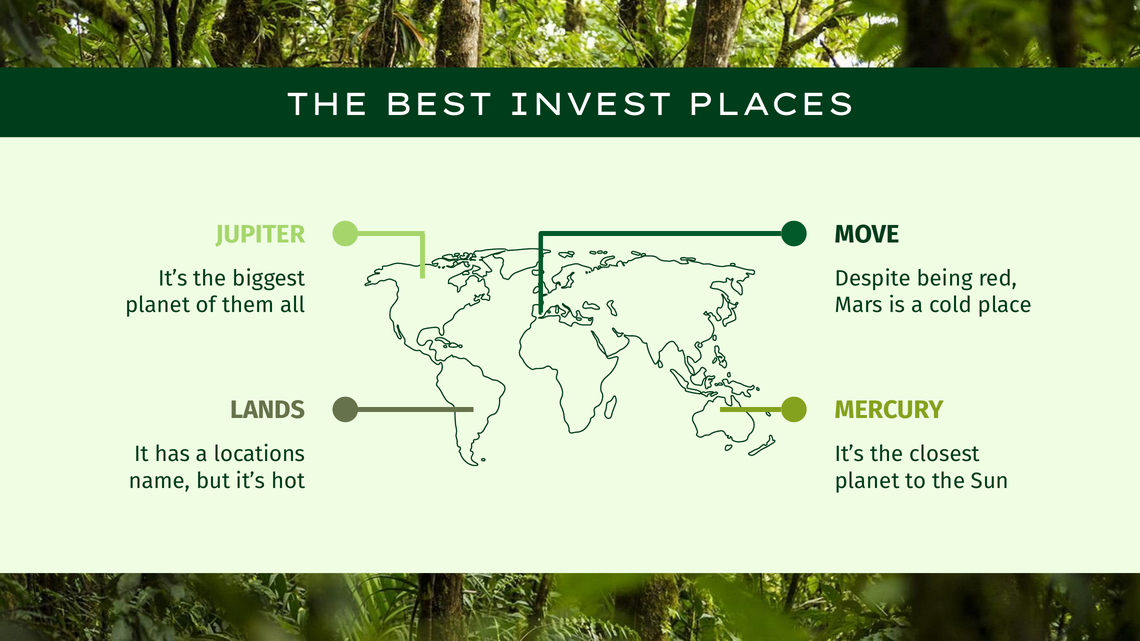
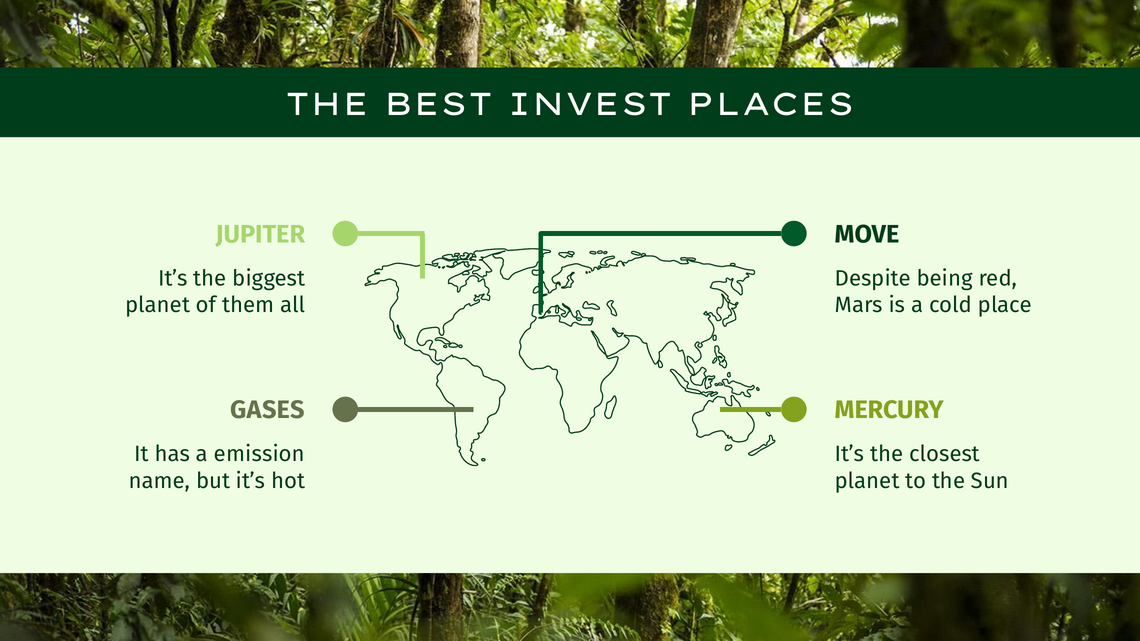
LANDS: LANDS -> GASES
locations: locations -> emission
